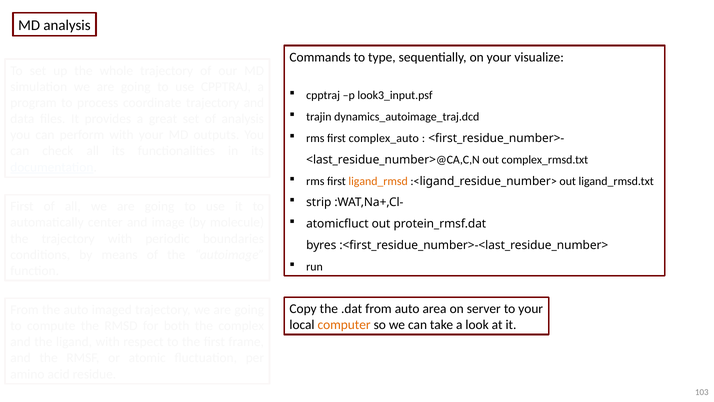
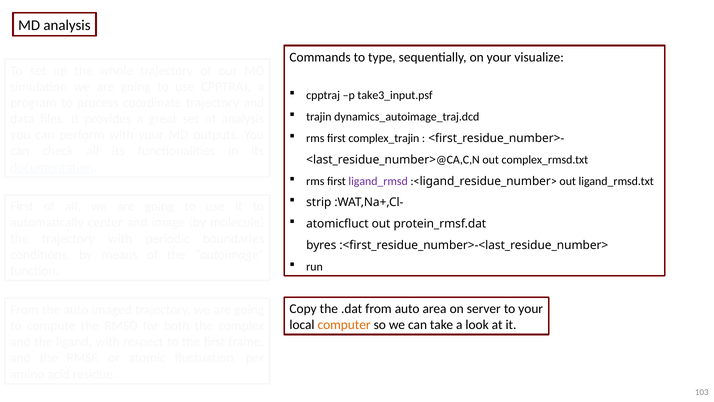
look3_input.psf: look3_input.psf -> take3_input.psf
complex_auto: complex_auto -> complex_trajin
ligand_rmsd colour: orange -> purple
